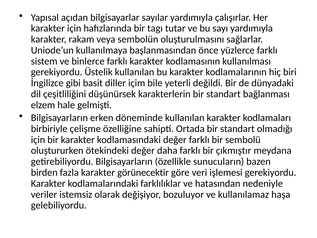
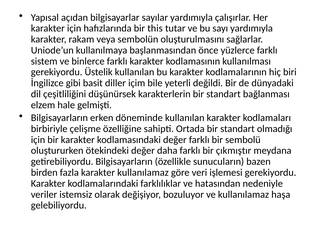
tagı: tagı -> this
karakter görünecektir: görünecektir -> kullanılamaz
